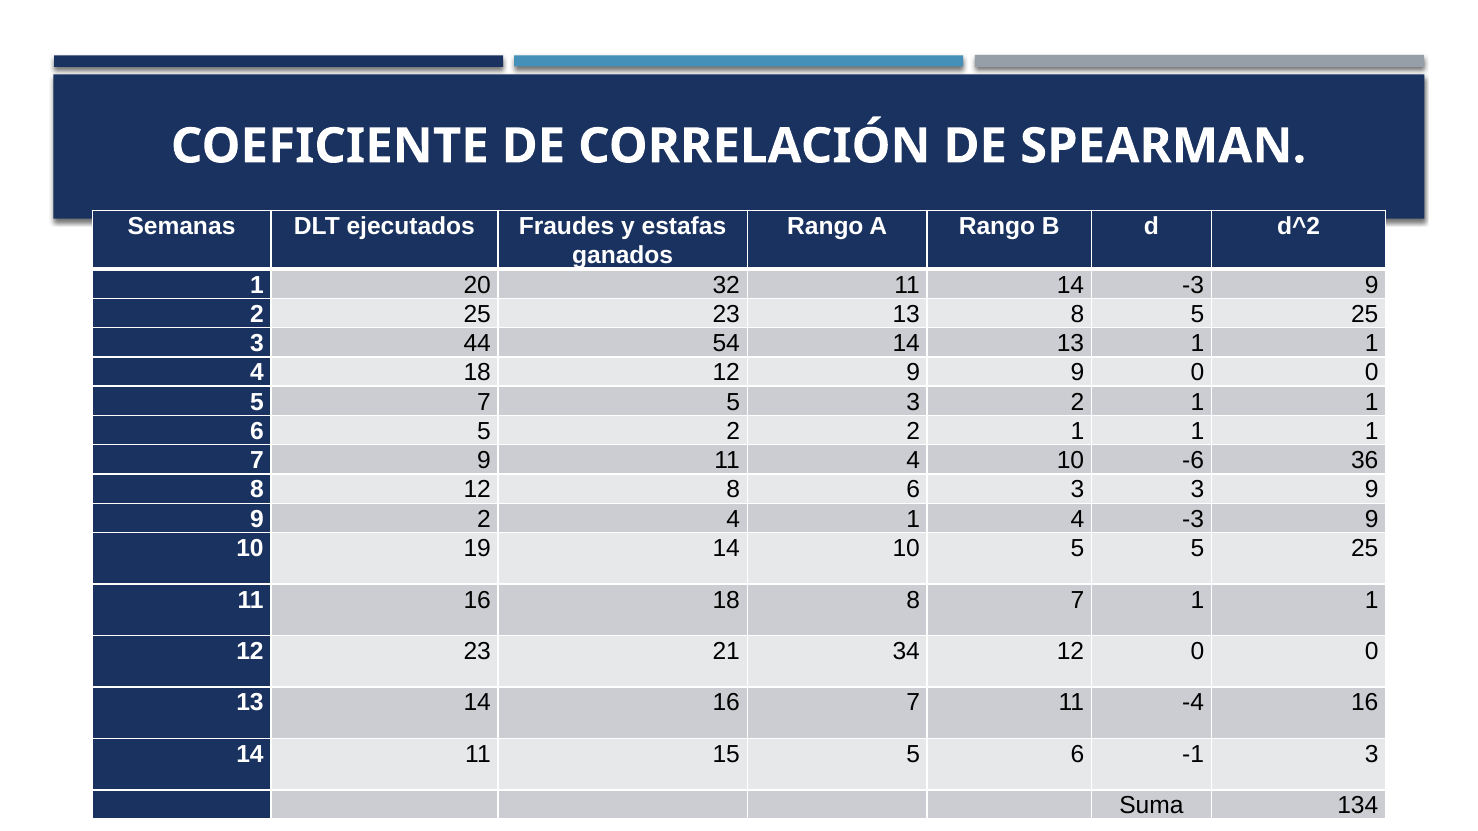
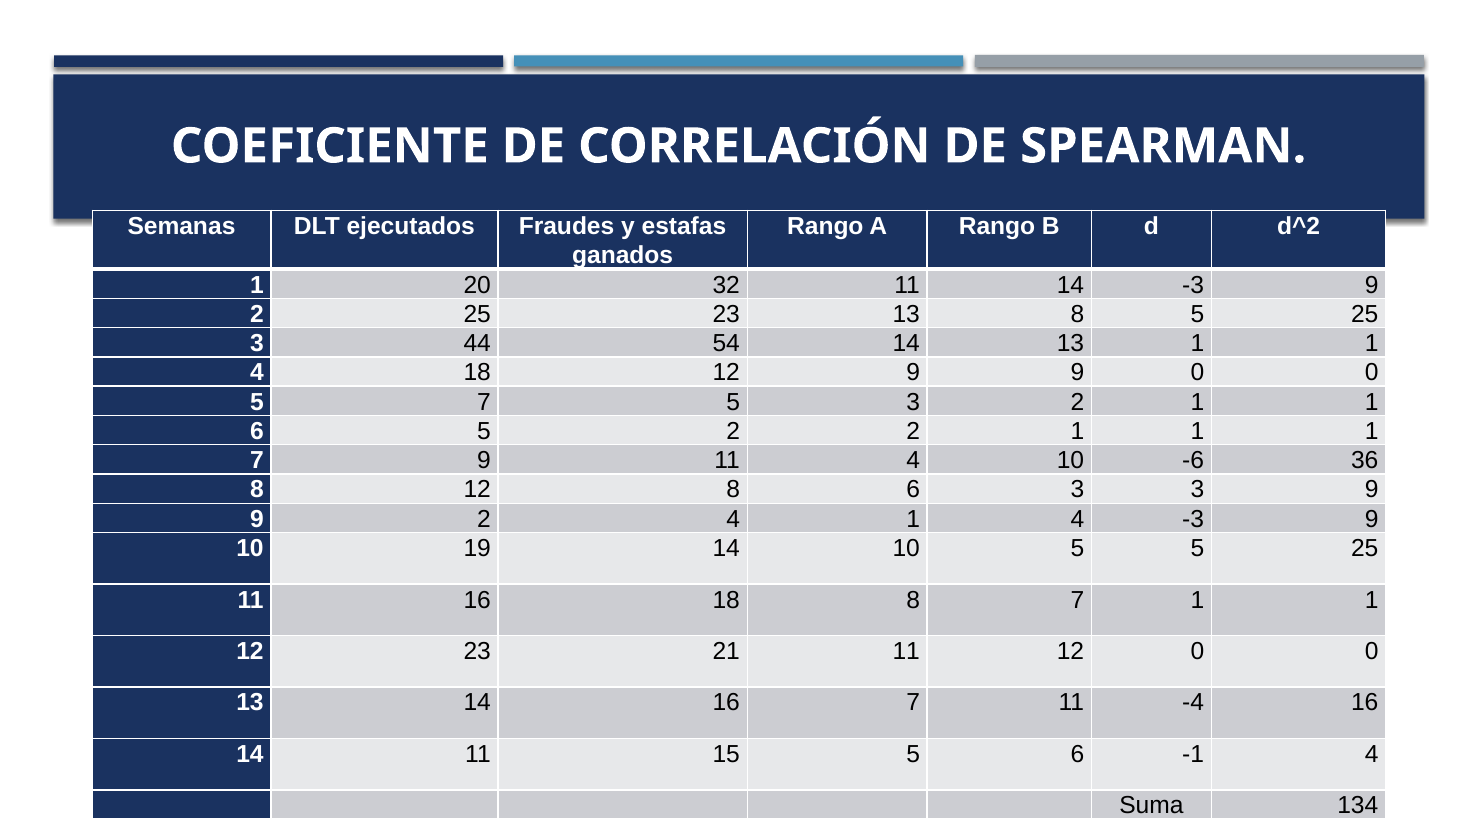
21 34: 34 -> 11
-1 3: 3 -> 4
